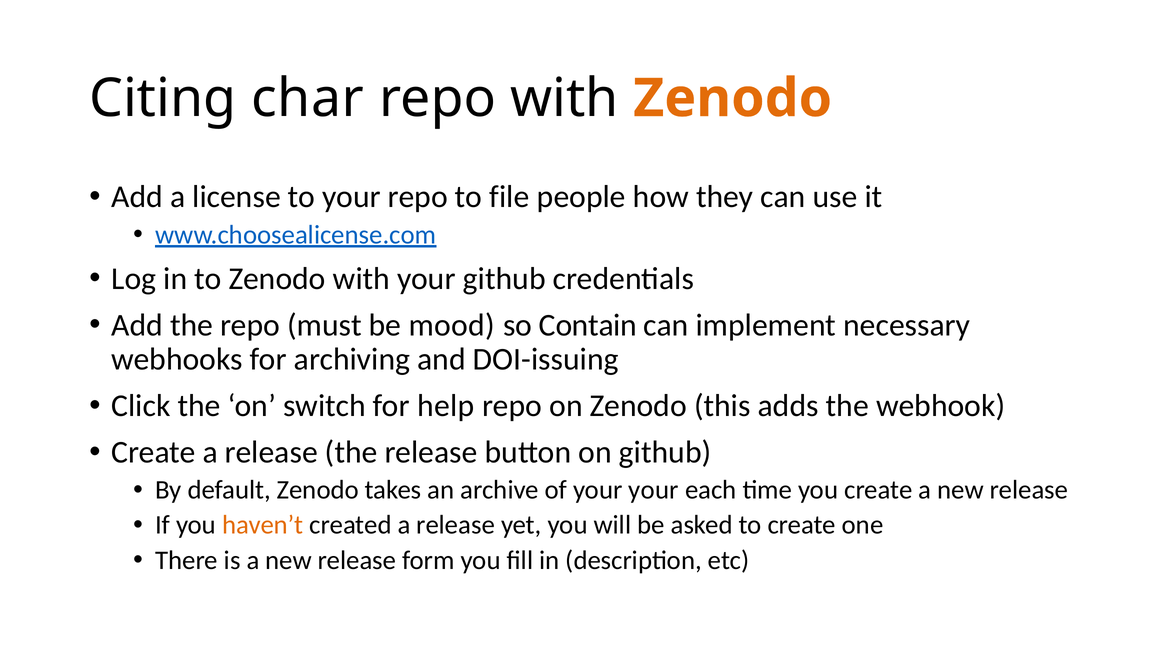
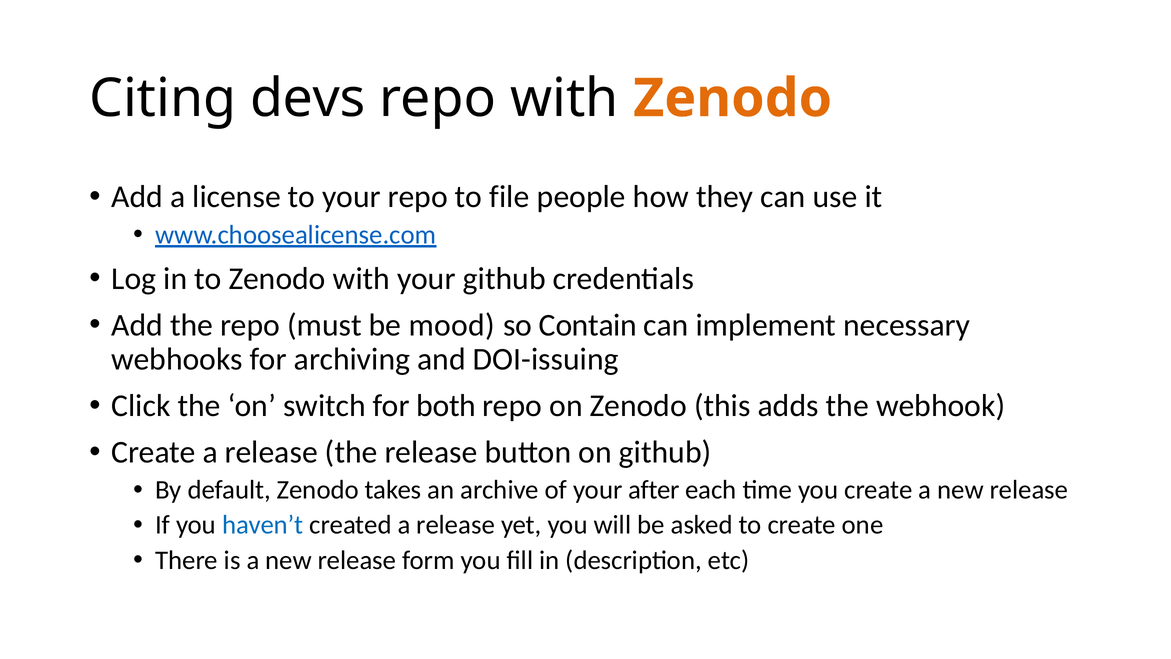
char: char -> devs
help: help -> both
your your: your -> after
haven’t colour: orange -> blue
